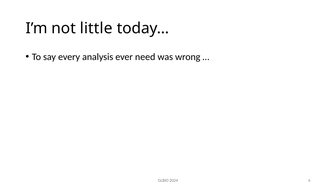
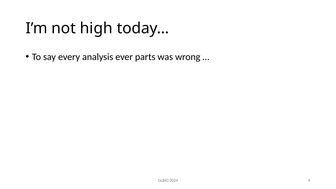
little: little -> high
ever need: need -> parts
